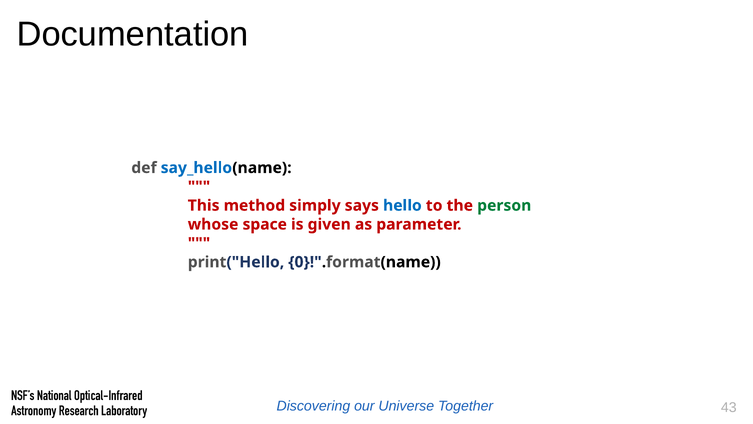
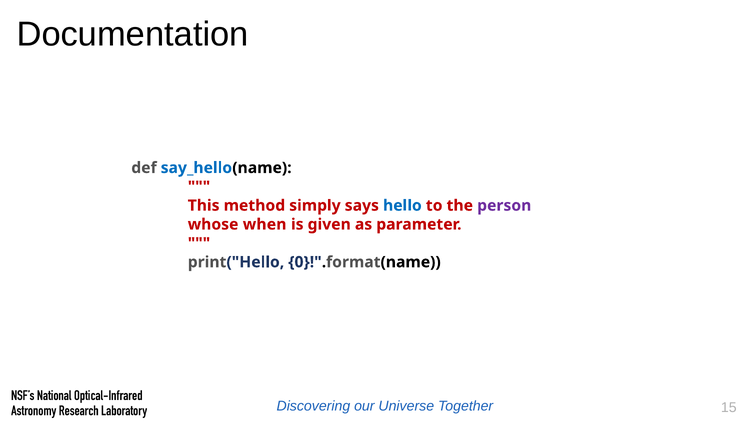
person colour: green -> purple
space: space -> when
43: 43 -> 15
